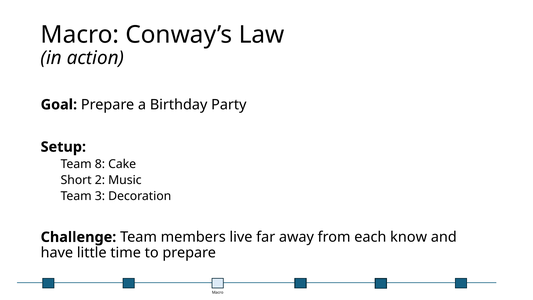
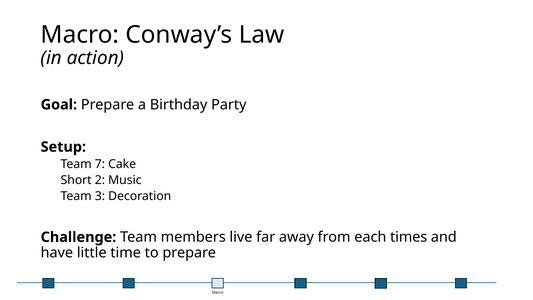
8: 8 -> 7
know: know -> times
